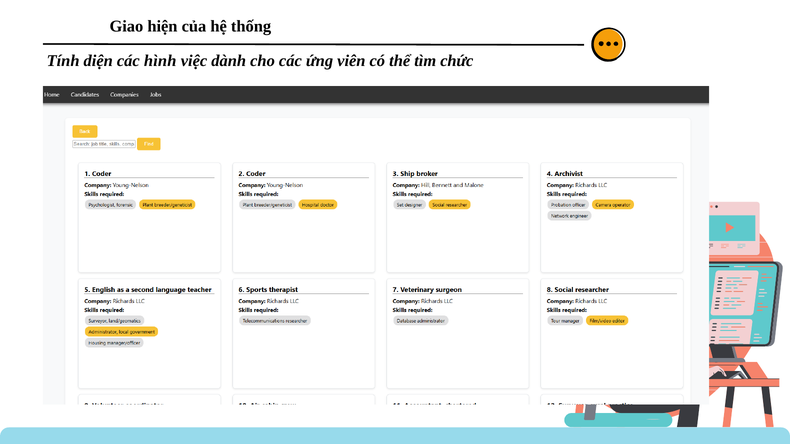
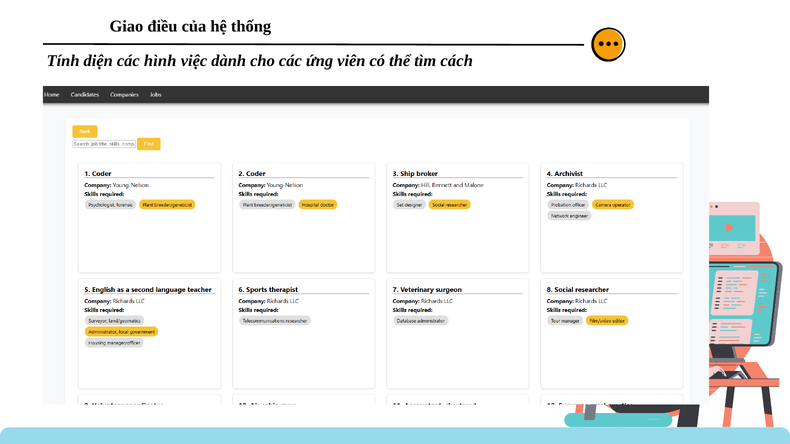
hiện: hiện -> điều
chức: chức -> cách
